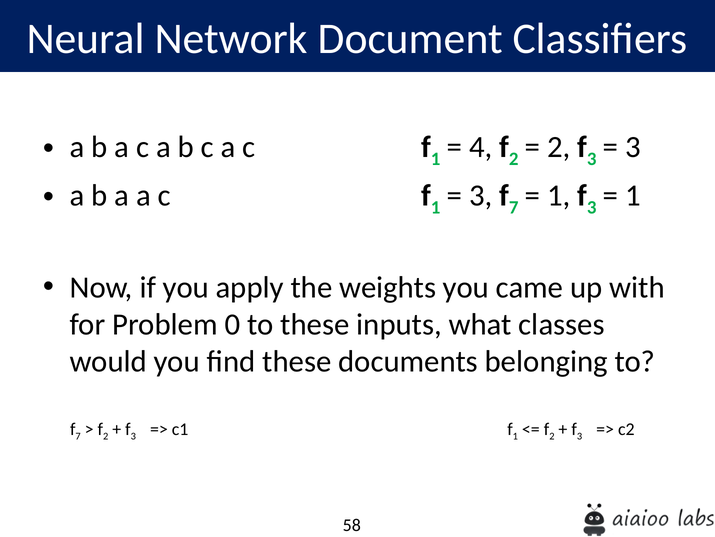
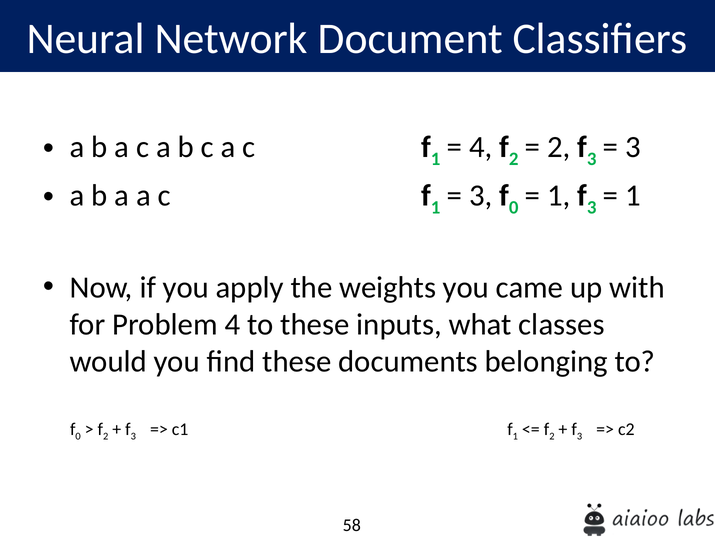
7 at (514, 207): 7 -> 0
Problem 0: 0 -> 4
7 at (78, 436): 7 -> 0
